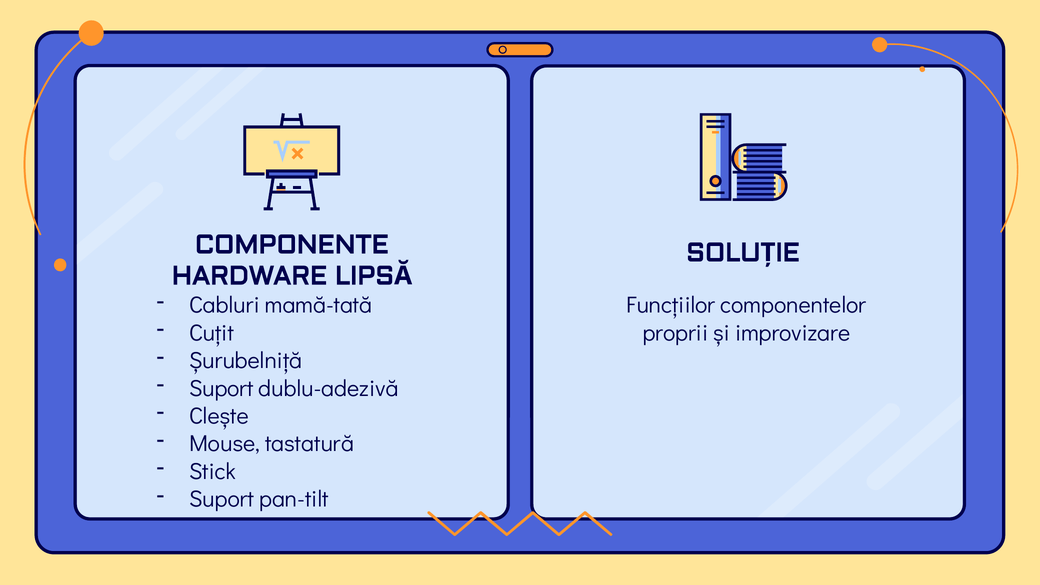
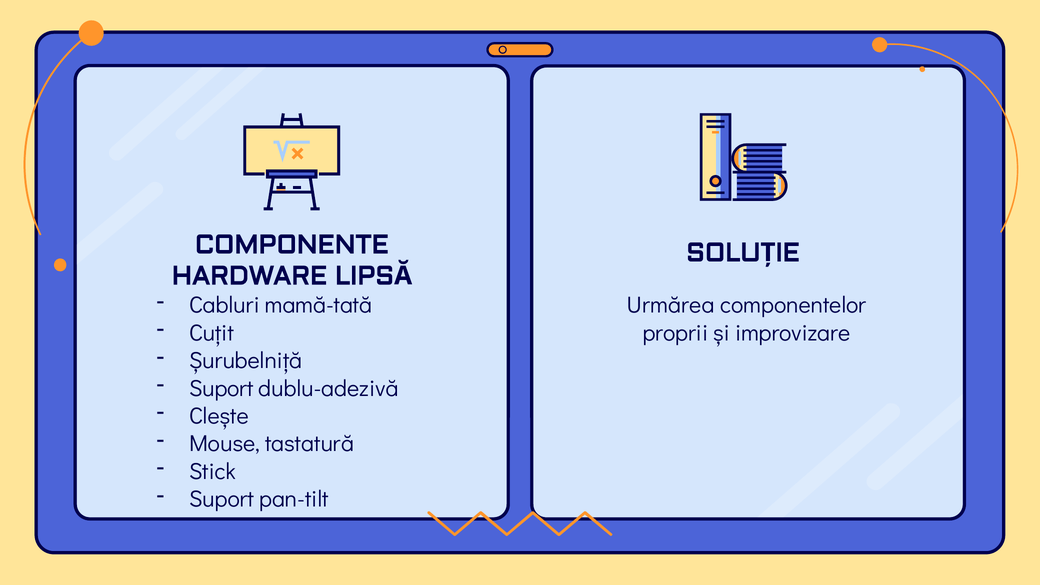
Funcțiilor: Funcțiilor -> Urmărea
